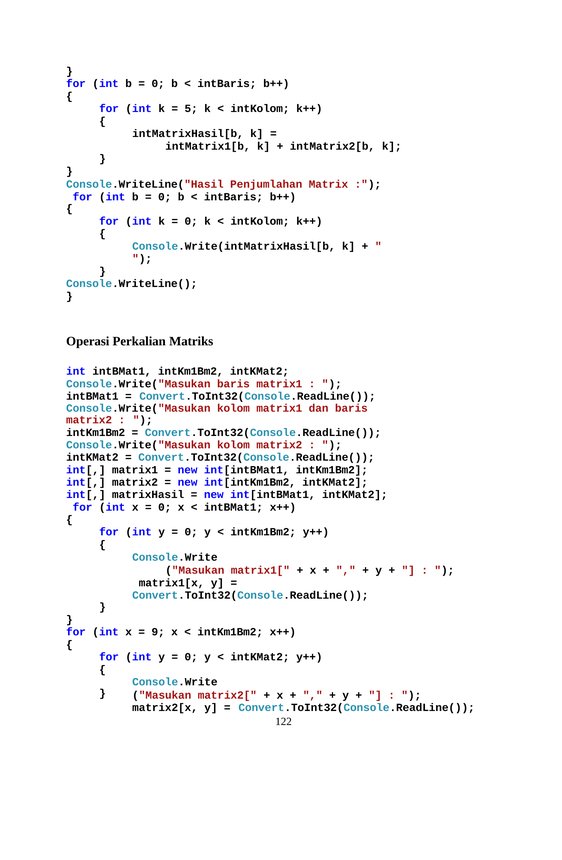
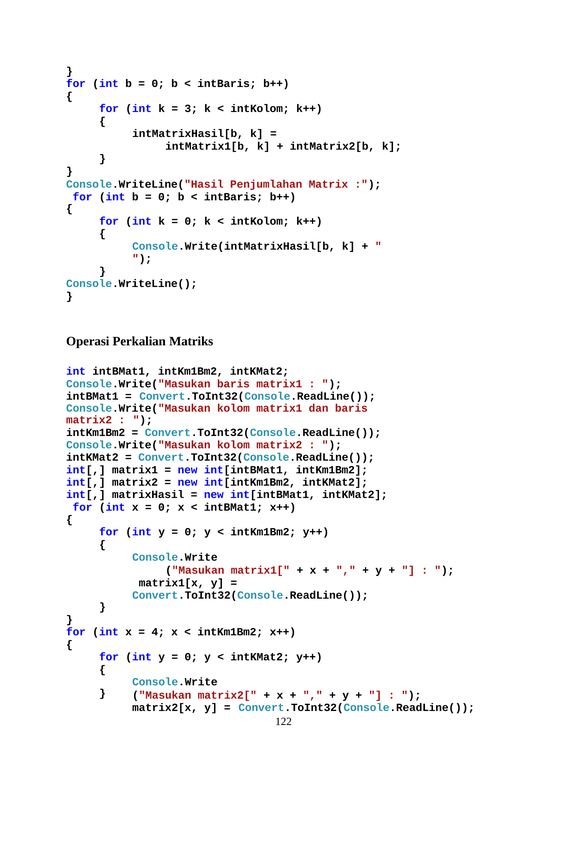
5: 5 -> 3
9: 9 -> 4
